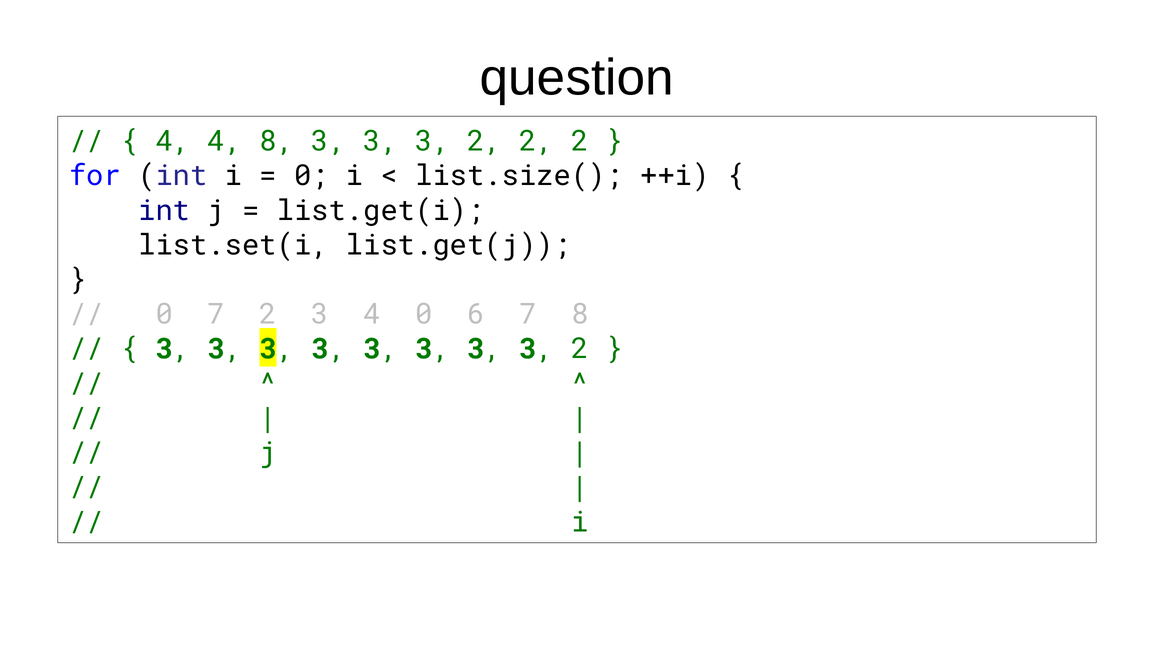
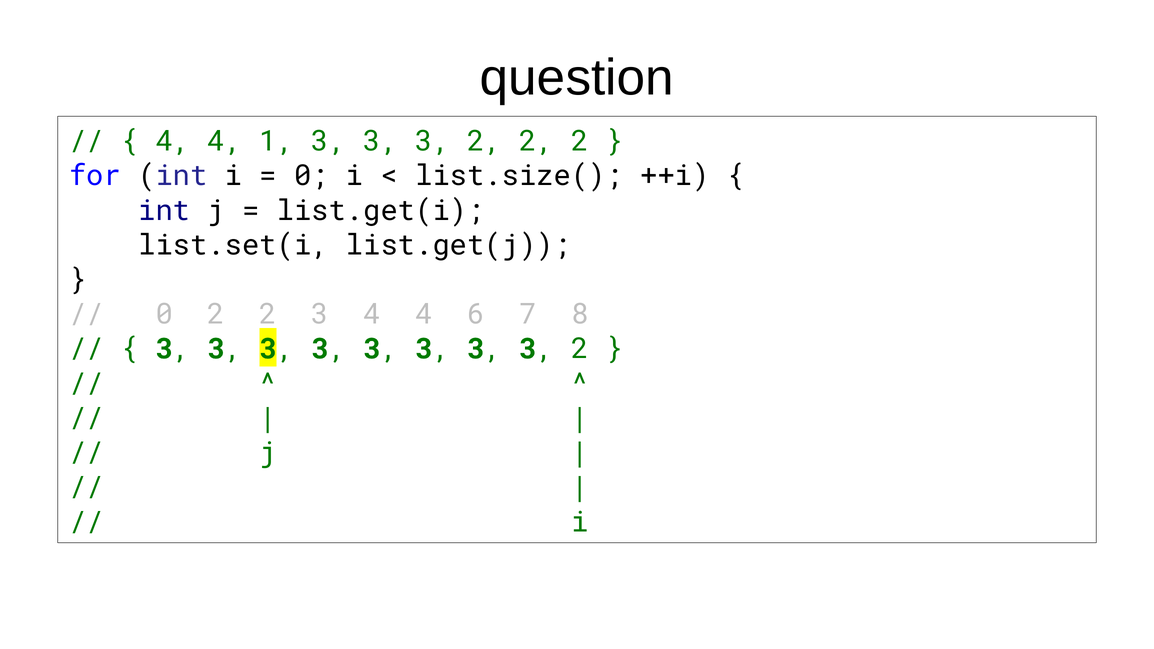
4 8: 8 -> 1
0 7: 7 -> 2
3 4 0: 0 -> 4
